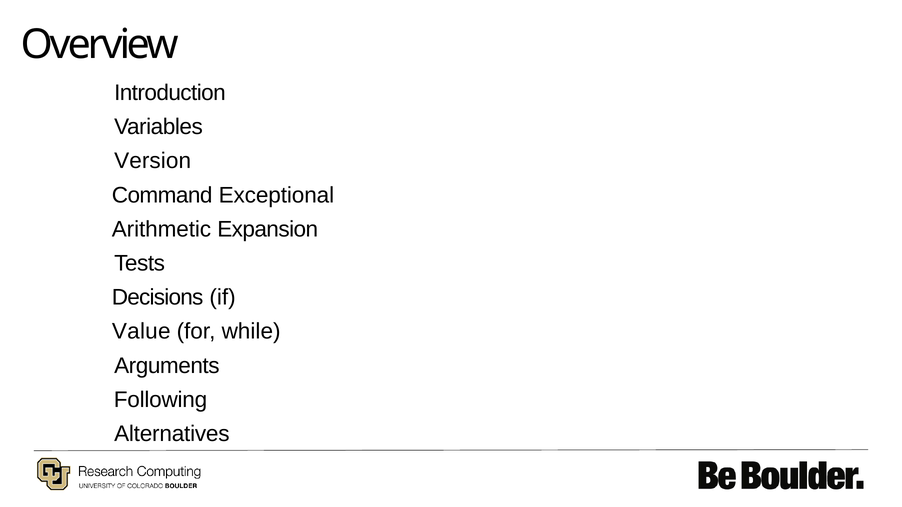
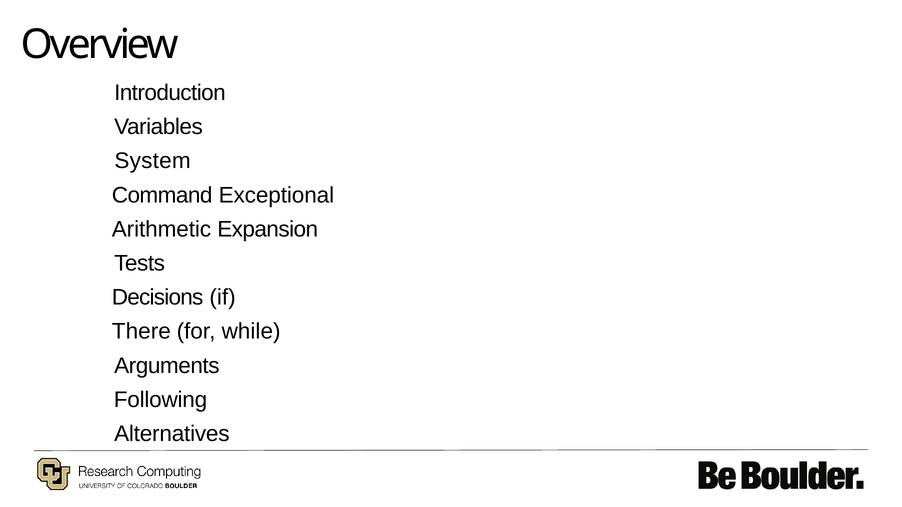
Version: Version -> System
Value: Value -> There
